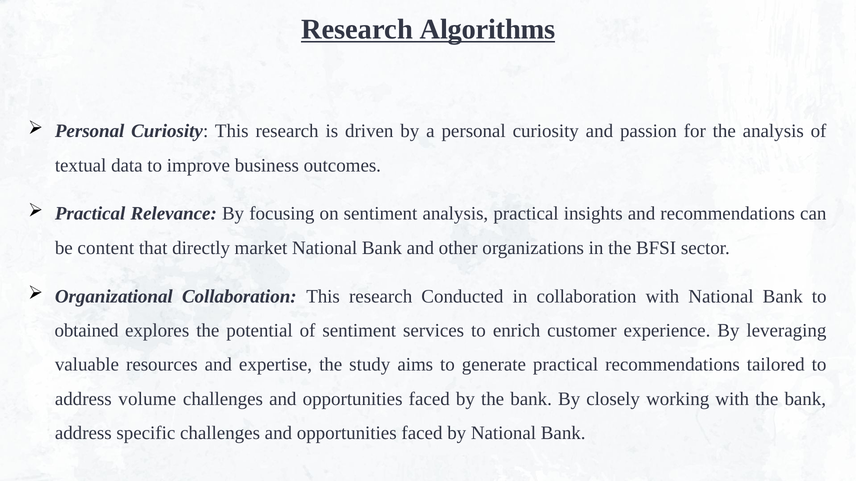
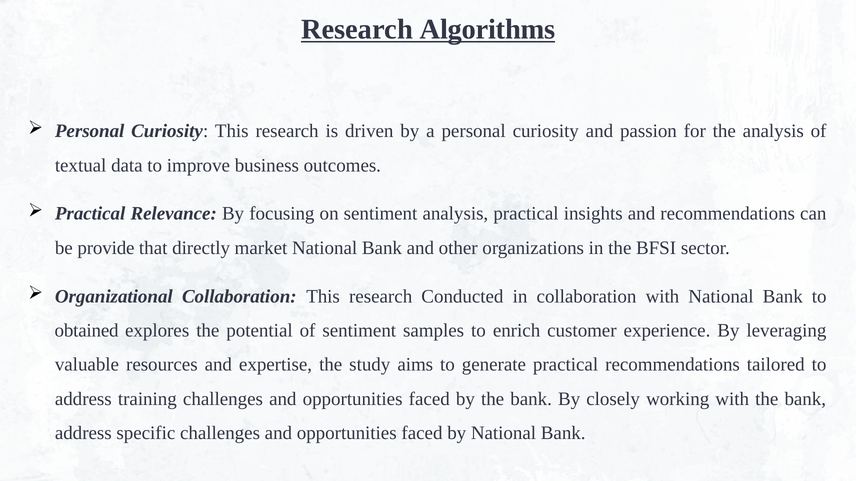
content: content -> provide
services: services -> samples
volume: volume -> training
